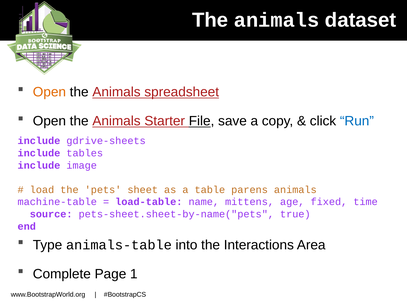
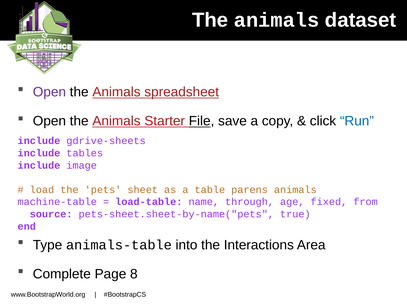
Open at (49, 92) colour: orange -> purple
mittens: mittens -> through
time: time -> from
1: 1 -> 8
